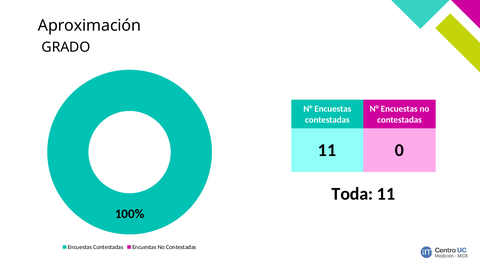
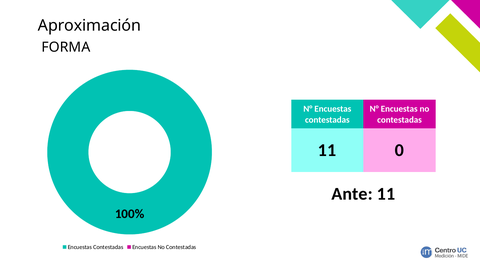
GRADO: GRADO -> FORMA
Toda: Toda -> Ante
